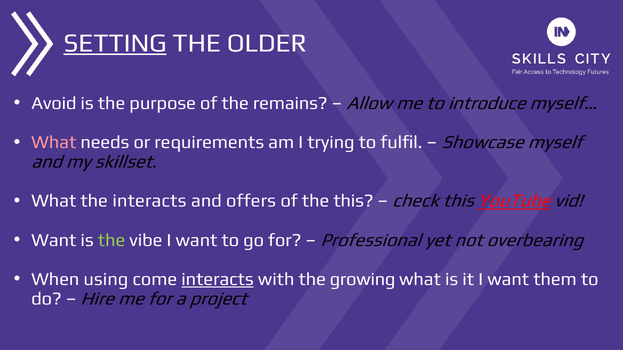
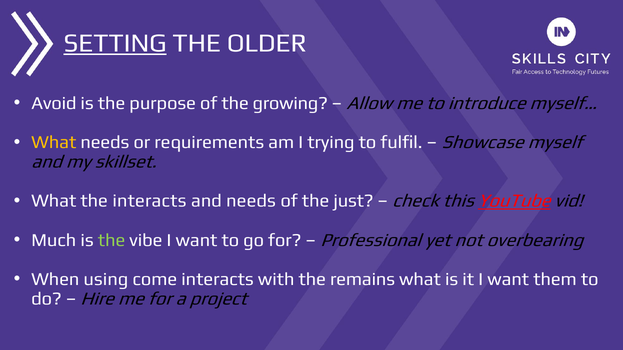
remains: remains -> growing
What at (54, 142) colour: pink -> yellow
and offers: offers -> needs
the this: this -> just
Want at (54, 240): Want -> Much
interacts at (218, 279) underline: present -> none
growing: growing -> remains
